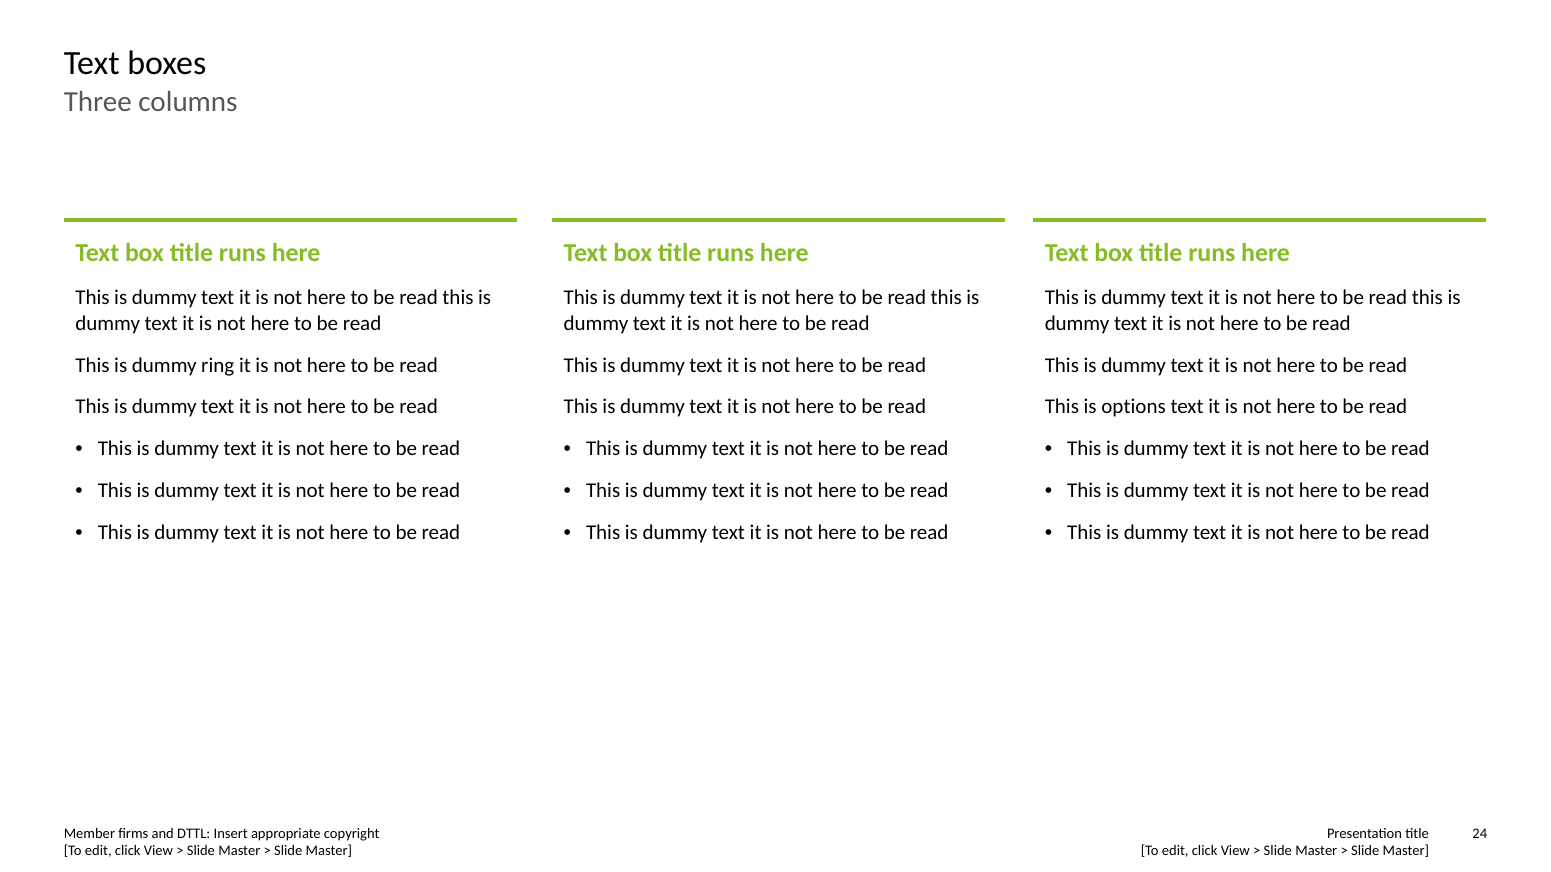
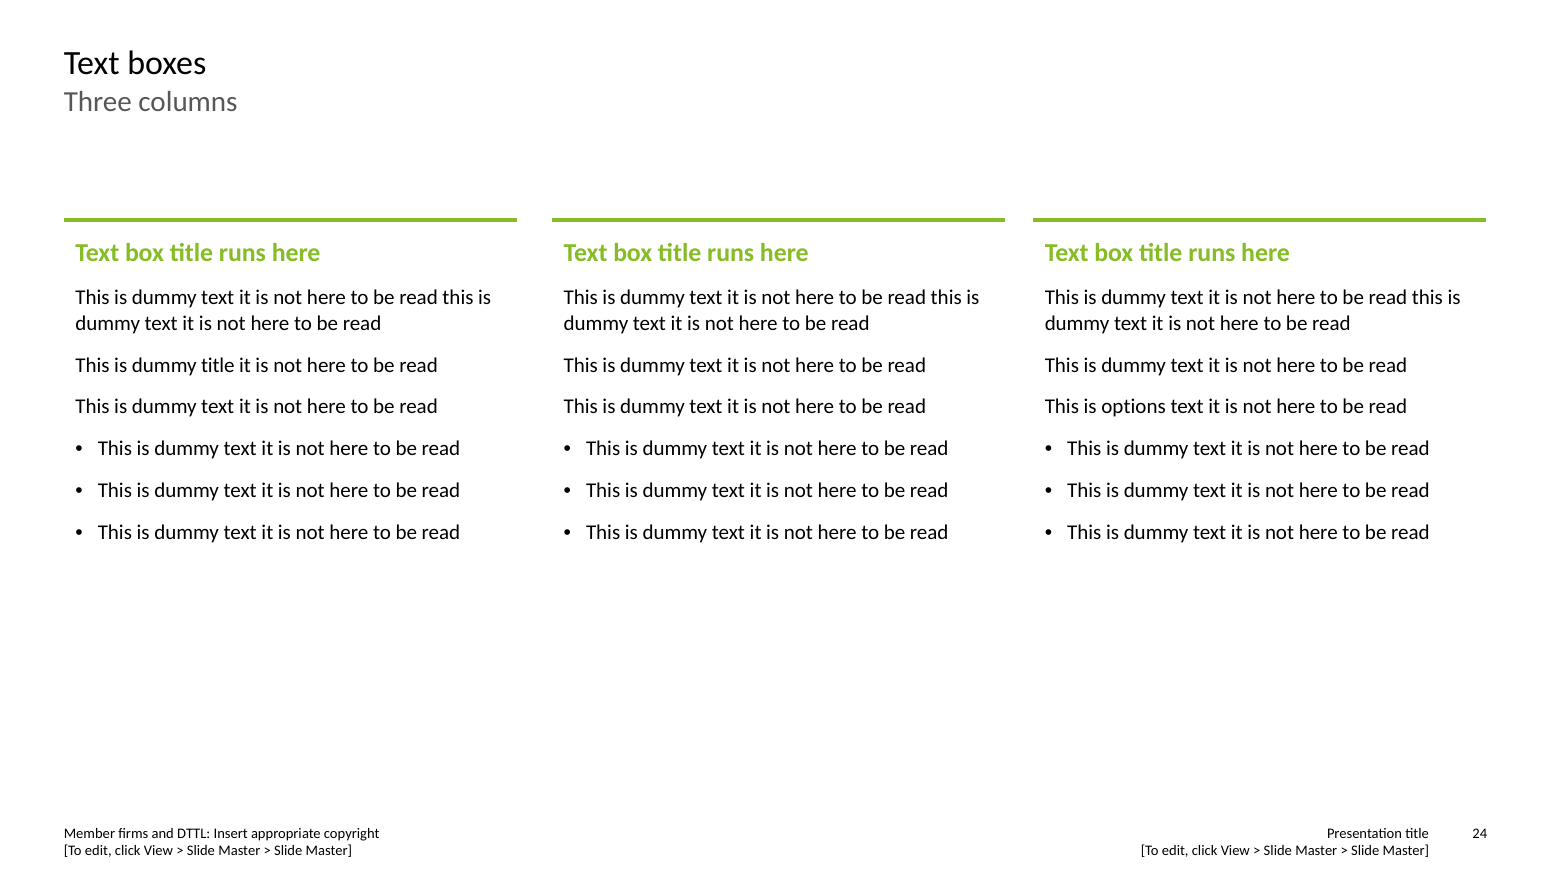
dummy ring: ring -> title
